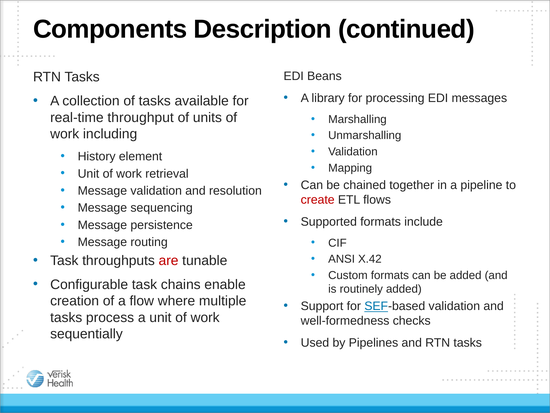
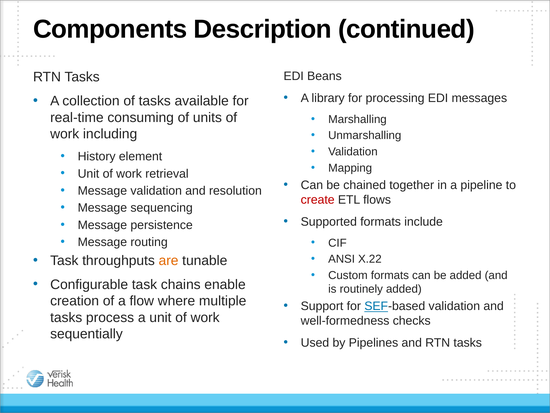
throughput: throughput -> consuming
X.42: X.42 -> X.22
are colour: red -> orange
